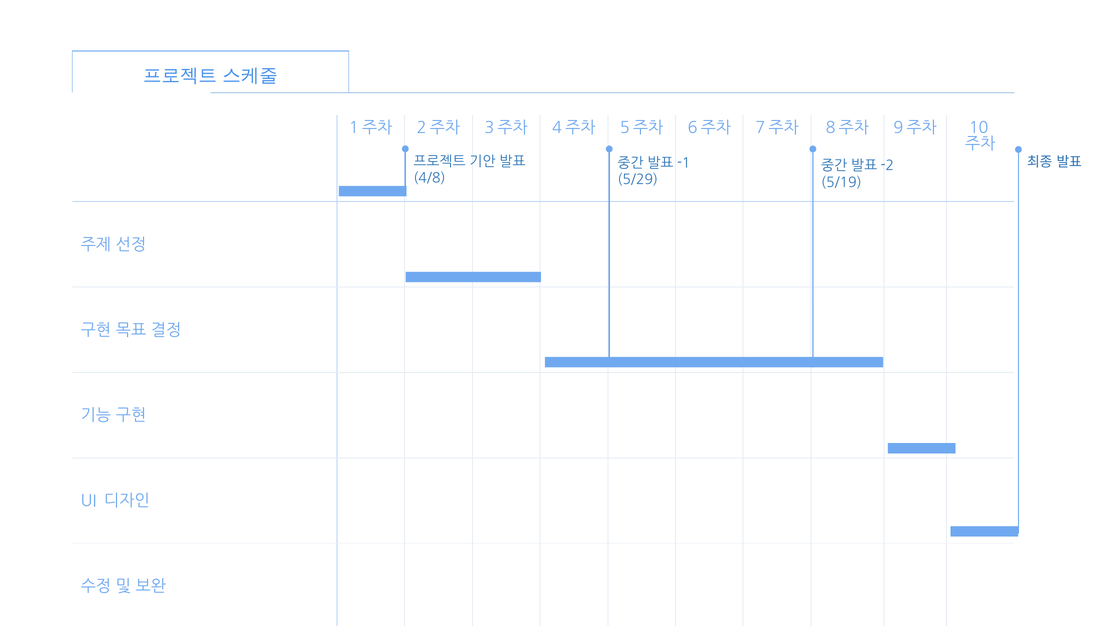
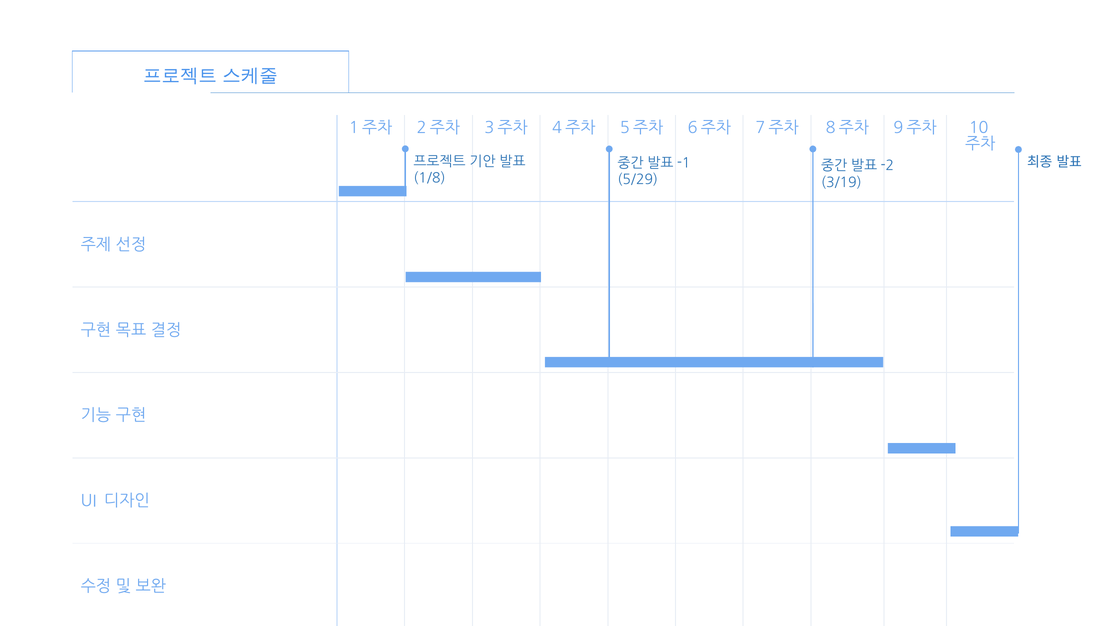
4/8: 4/8 -> 1/8
5/19: 5/19 -> 3/19
